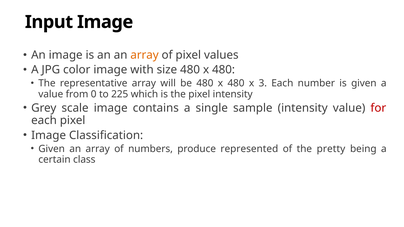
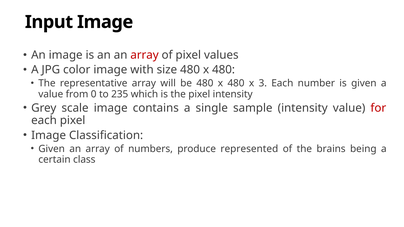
array at (145, 55) colour: orange -> red
225: 225 -> 235
pretty: pretty -> brains
